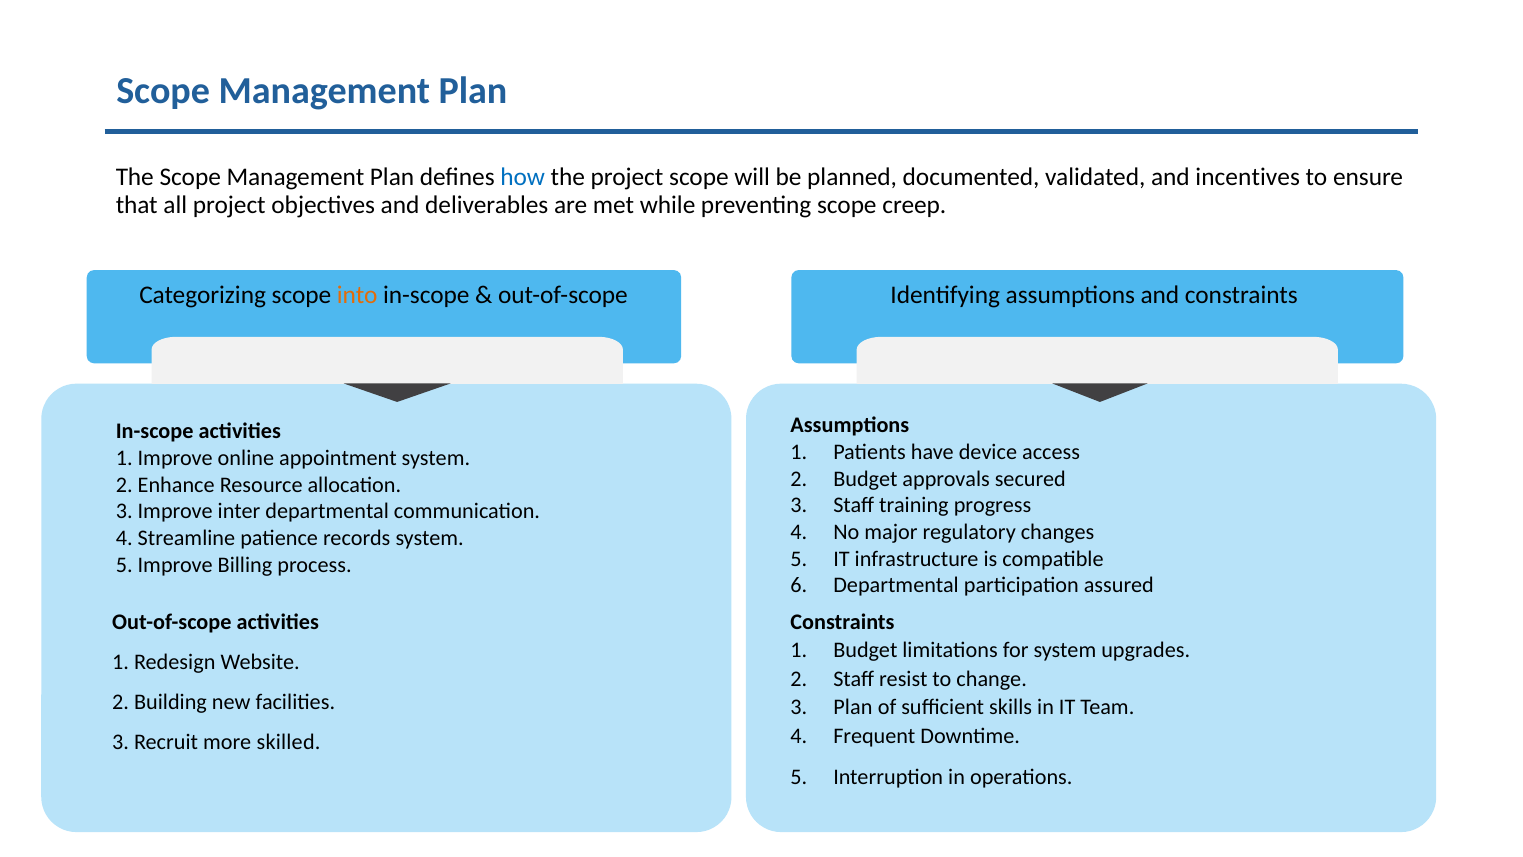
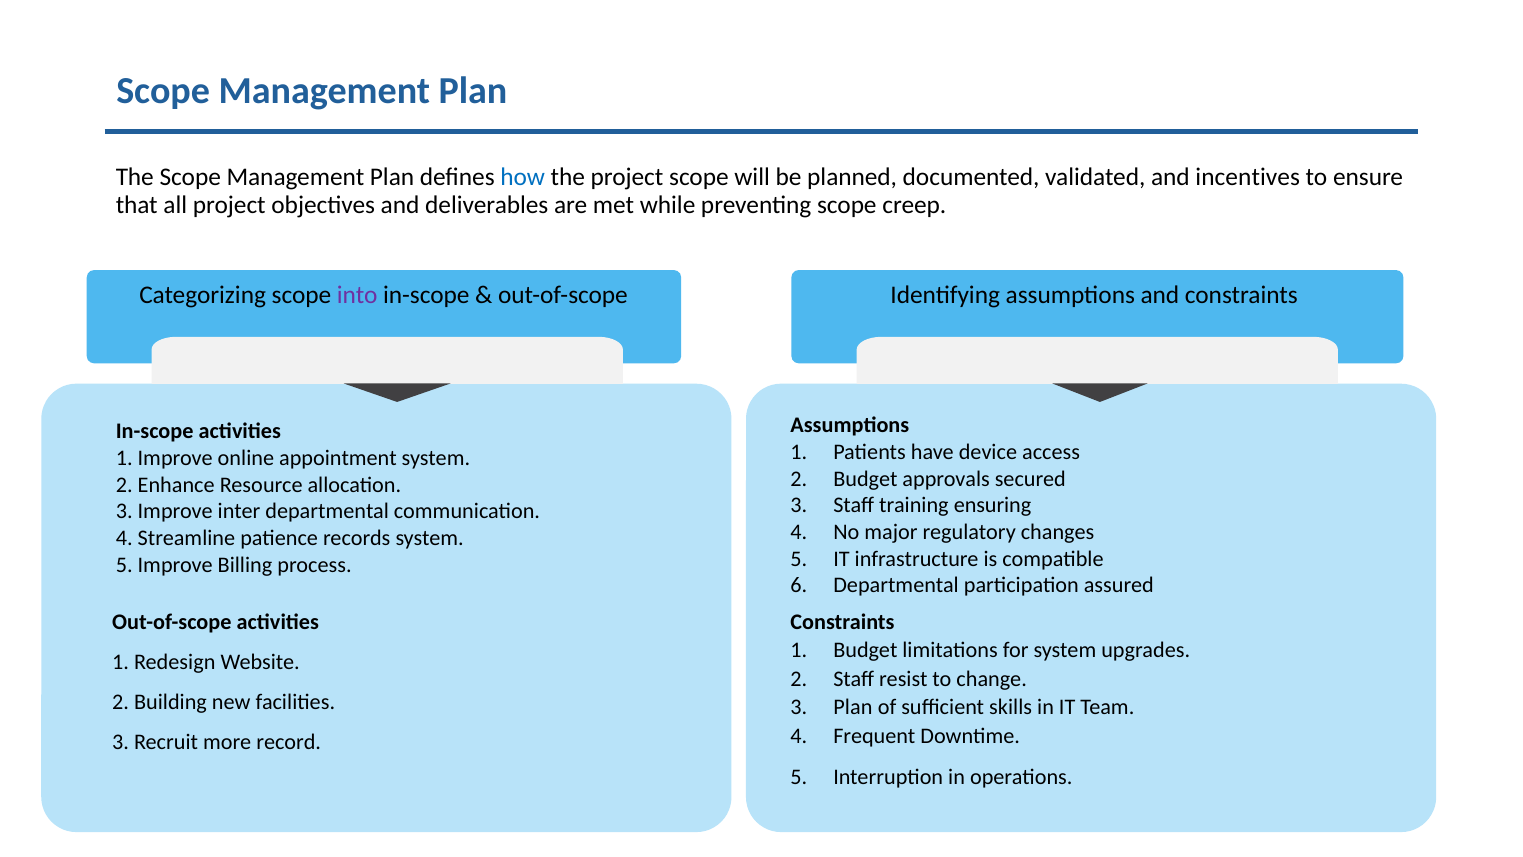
into colour: orange -> purple
progress: progress -> ensuring
skilled: skilled -> record
